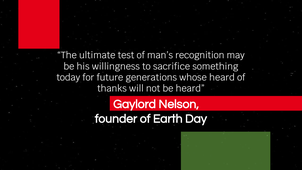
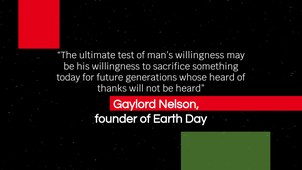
man’s recognition: recognition -> willingness
